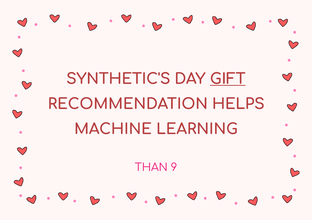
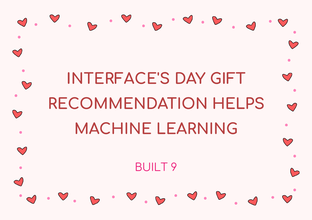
SYNTHETIC'S: SYNTHETIC'S -> INTERFACE'S
GIFT underline: present -> none
THAN: THAN -> BUILT
